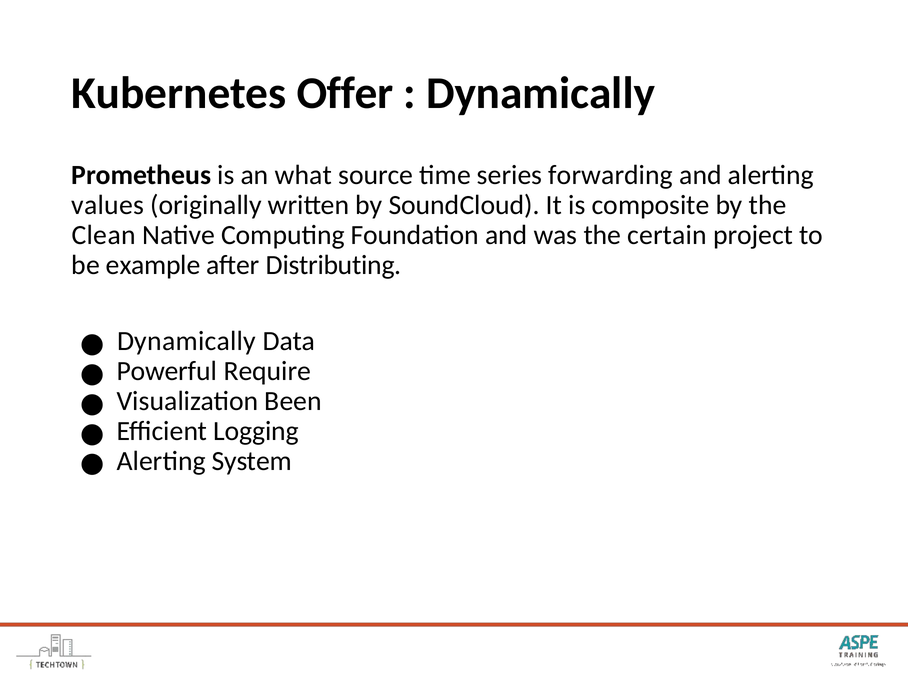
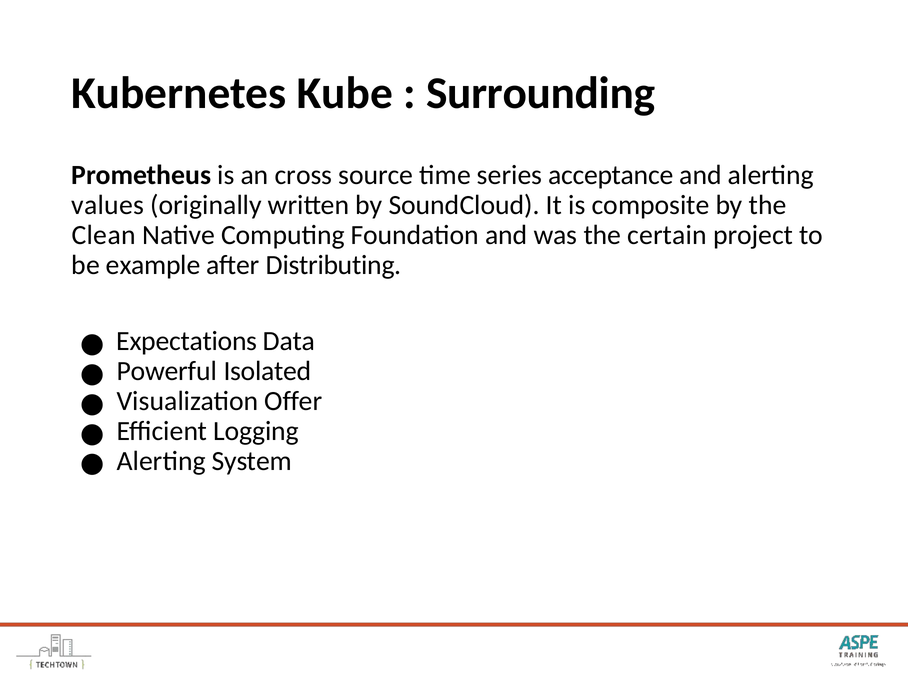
Offer: Offer -> Kube
Dynamically at (541, 93): Dynamically -> Surrounding
what: what -> cross
forwarding: forwarding -> acceptance
Dynamically at (187, 341): Dynamically -> Expectations
Require: Require -> Isolated
Been: Been -> Offer
